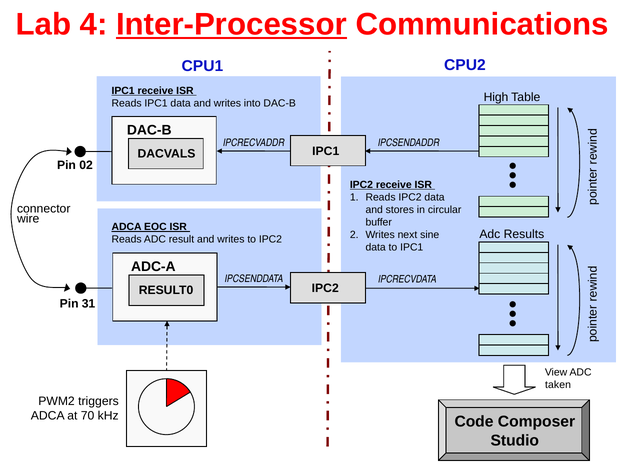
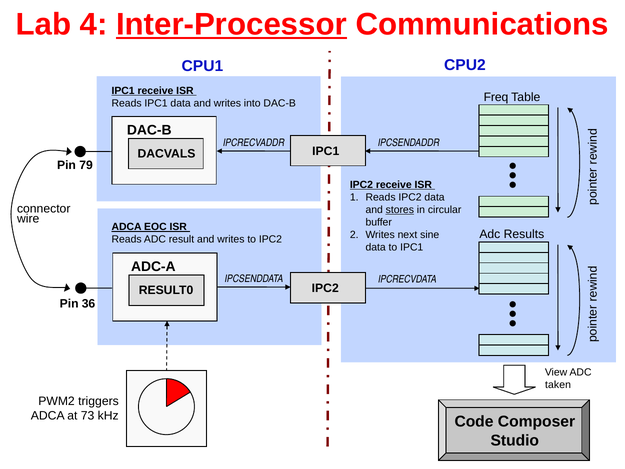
High: High -> Freq
02: 02 -> 79
stores underline: none -> present
31: 31 -> 36
70: 70 -> 73
